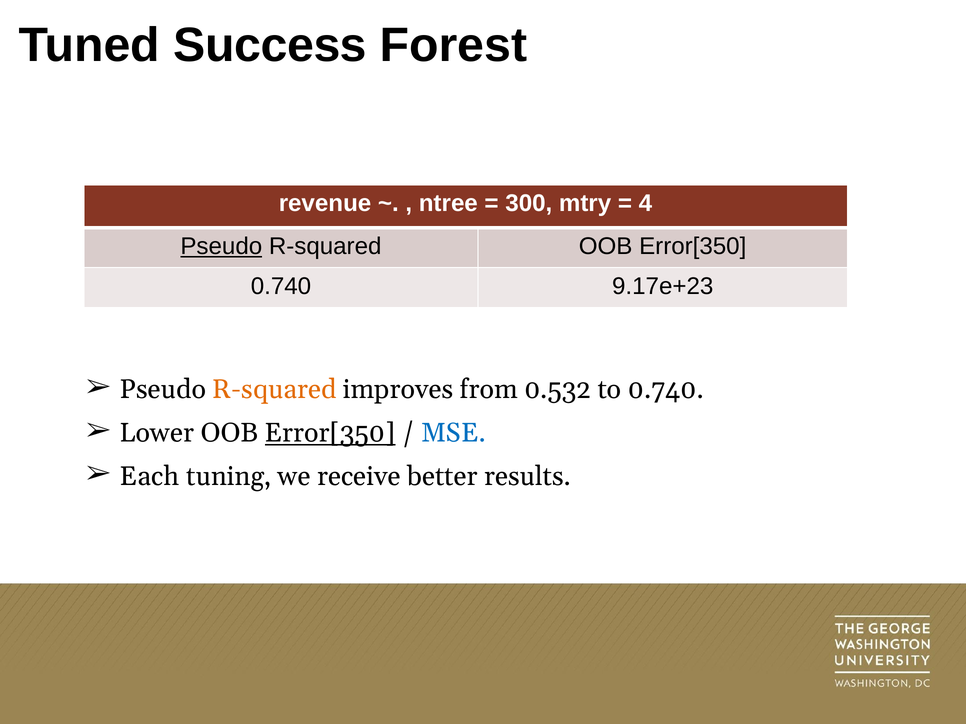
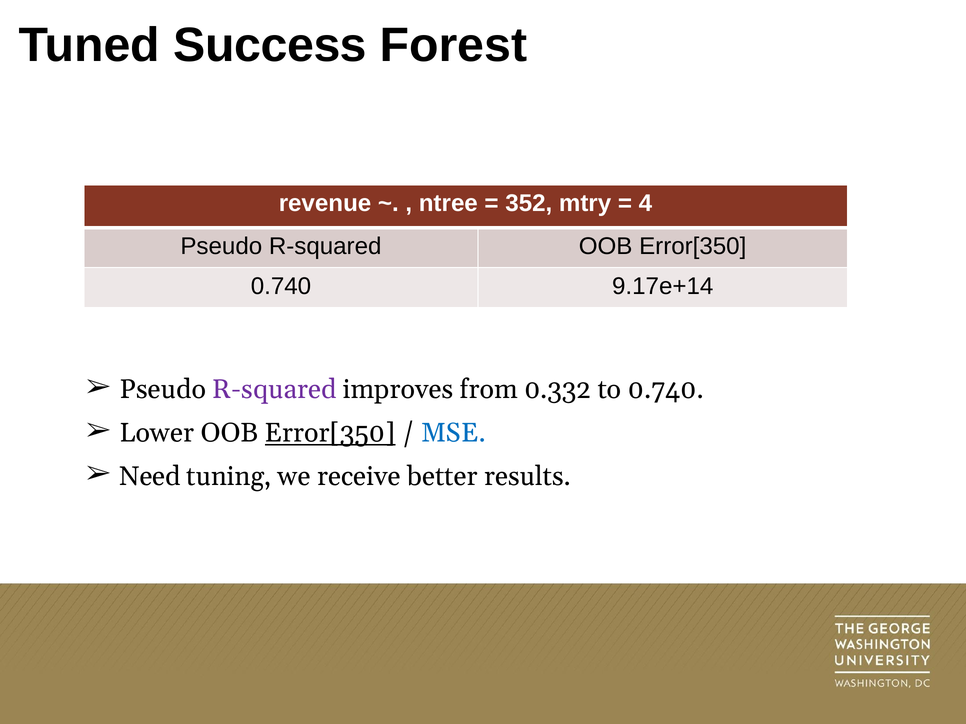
300: 300 -> 352
Pseudo at (221, 247) underline: present -> none
9.17e+23: 9.17e+23 -> 9.17e+14
R-squared at (274, 390) colour: orange -> purple
0.532: 0.532 -> 0.332
Each: Each -> Need
